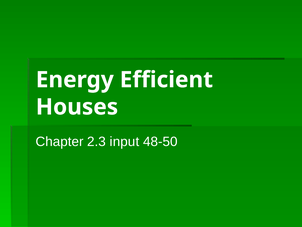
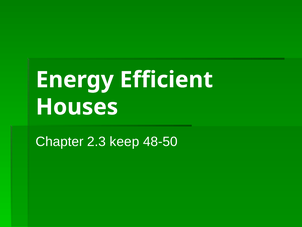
input: input -> keep
